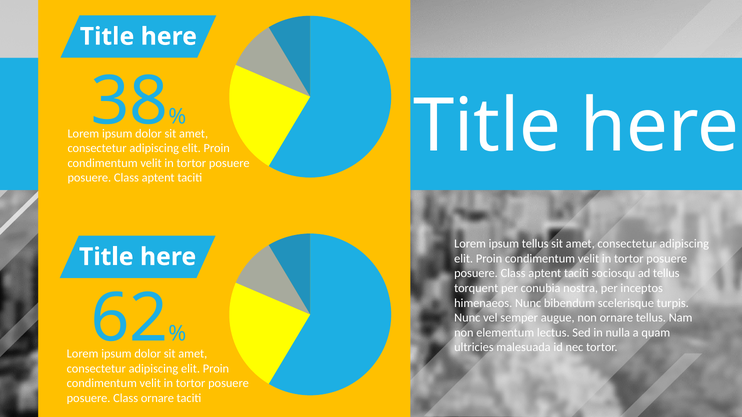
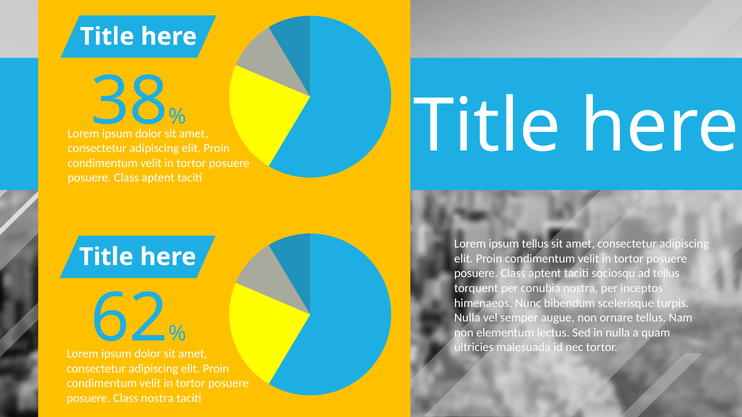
Nunc at (467, 318): Nunc -> Nulla
Class ornare: ornare -> nostra
